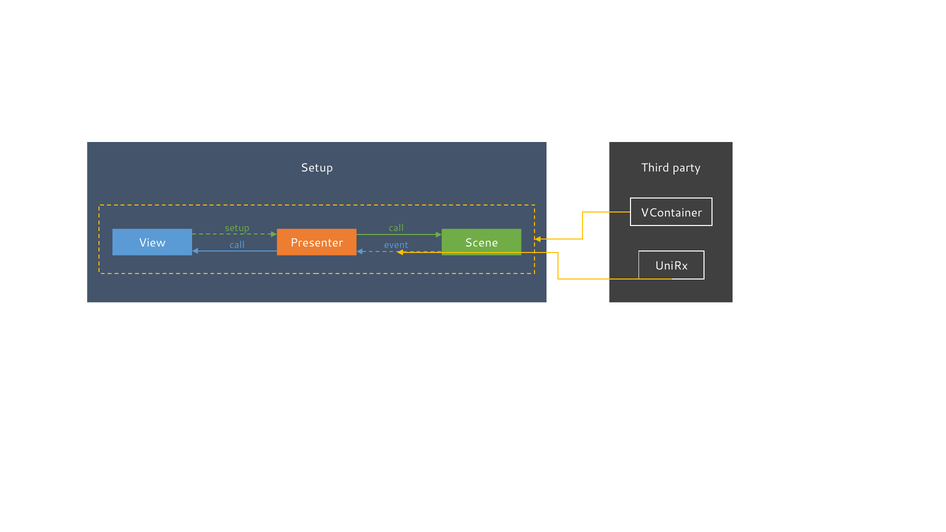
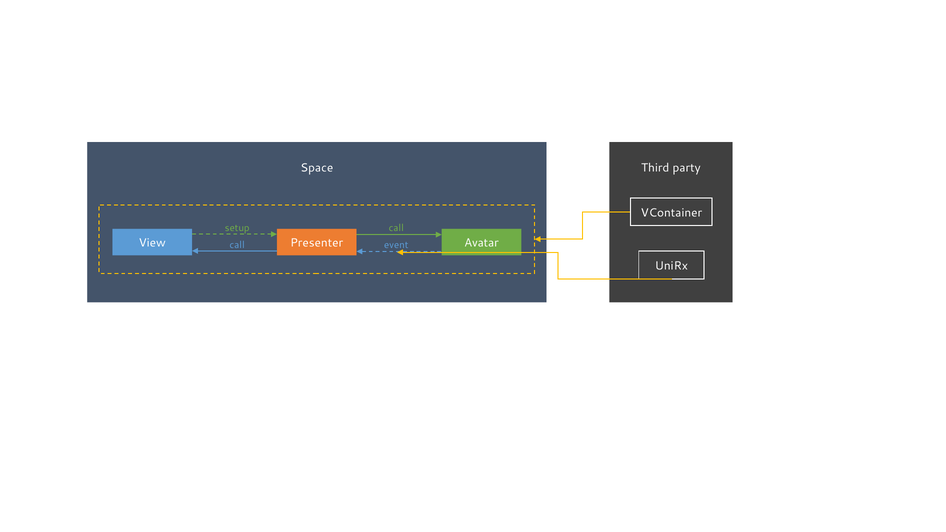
Setup at (317, 168): Setup -> Space
Scene: Scene -> Avatar
